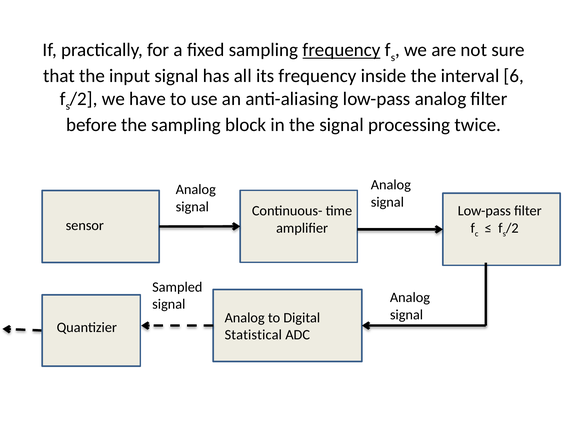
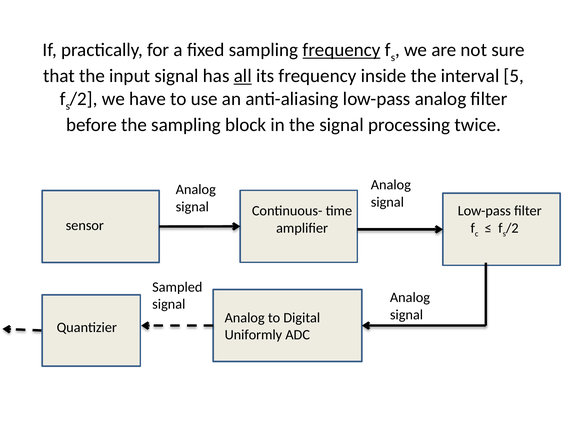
all underline: none -> present
6: 6 -> 5
Statistical: Statistical -> Uniformly
